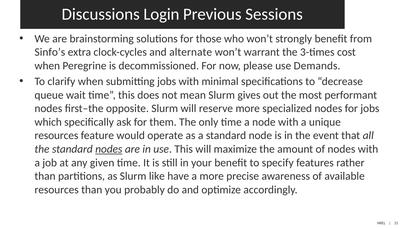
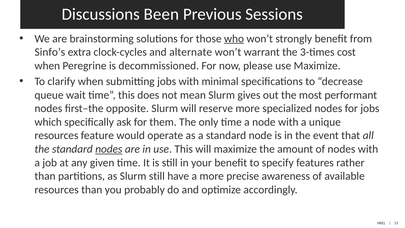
Login: Login -> Been
who underline: none -> present
use Demands: Demands -> Maximize
Slurm like: like -> still
